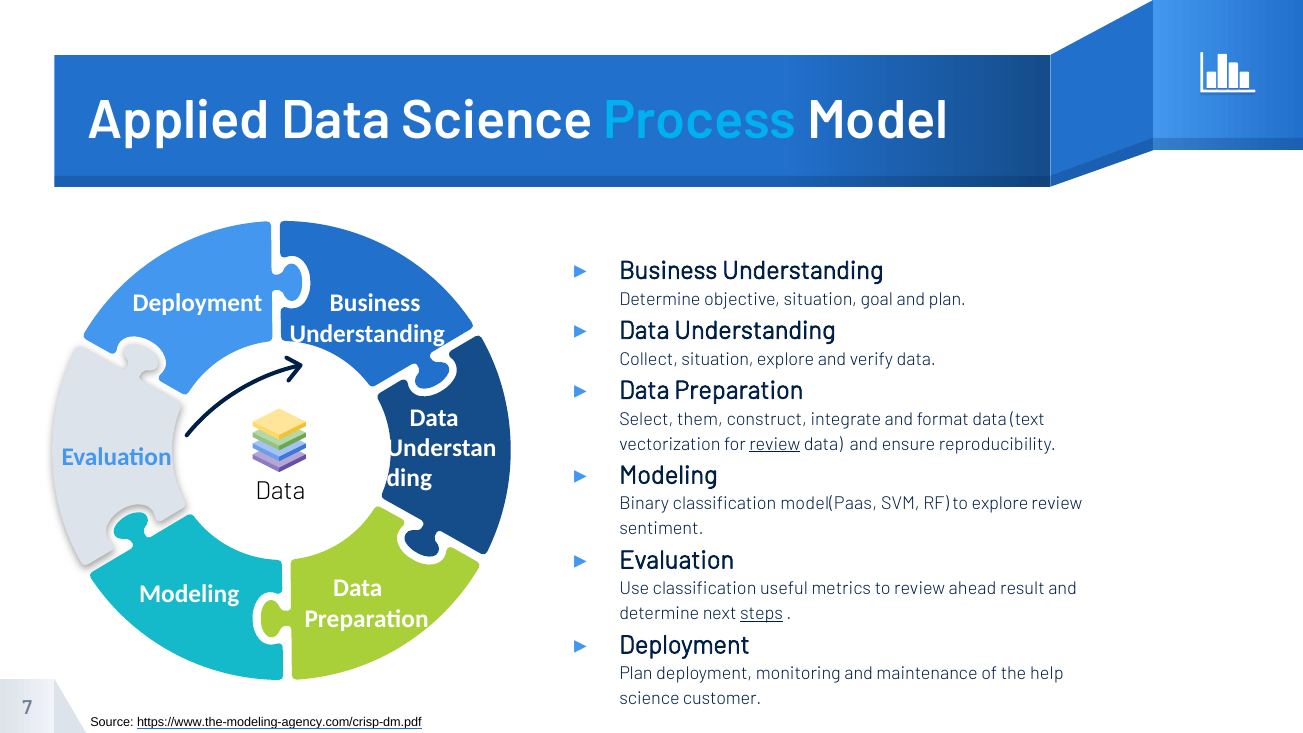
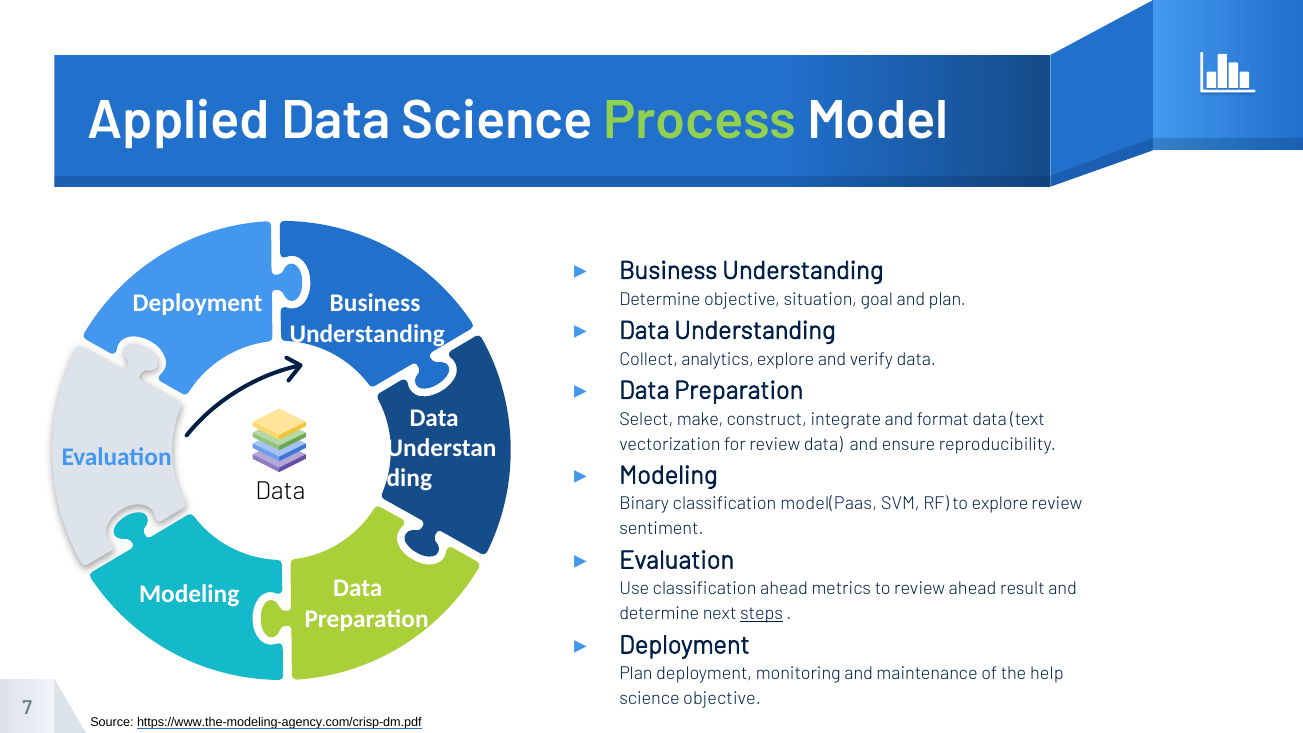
Process colour: light blue -> light green
Collect situation: situation -> analytics
them: them -> make
review at (775, 444) underline: present -> none
classification useful: useful -> ahead
science customer: customer -> objective
